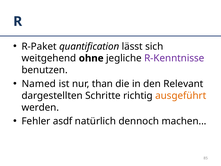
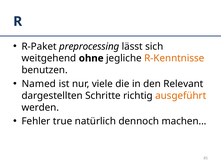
quantification: quantification -> preprocessing
R-Kenntnisse colour: purple -> orange
than: than -> viele
asdf: asdf -> true
